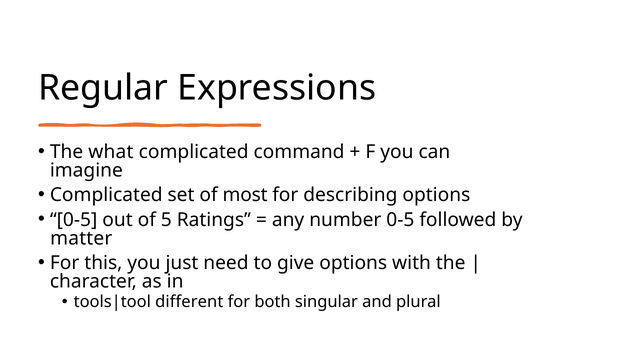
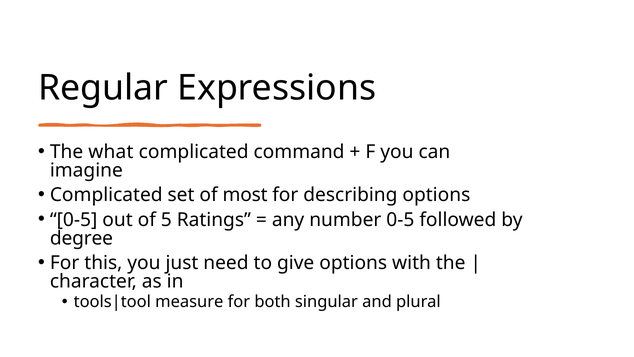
matter: matter -> degree
different: different -> measure
